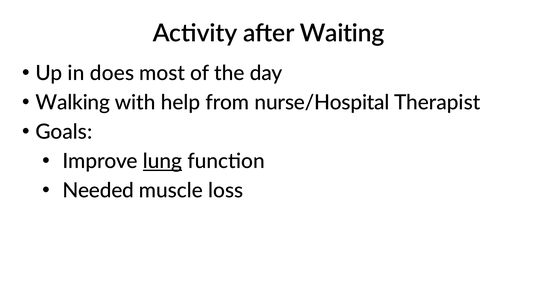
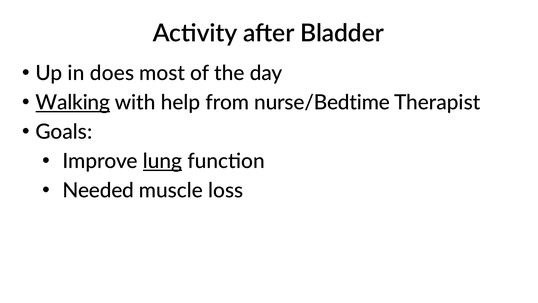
Waiting: Waiting -> Bladder
Walking underline: none -> present
nurse/Hospital: nurse/Hospital -> nurse/Bedtime
